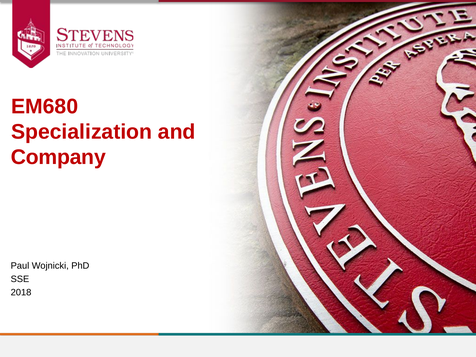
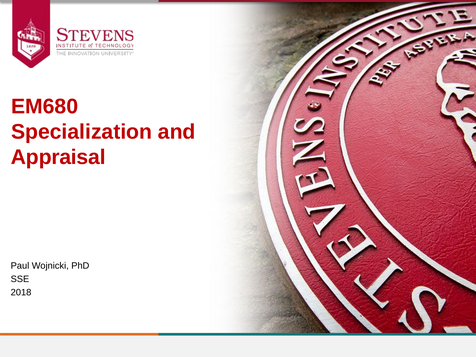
Company: Company -> Appraisal
